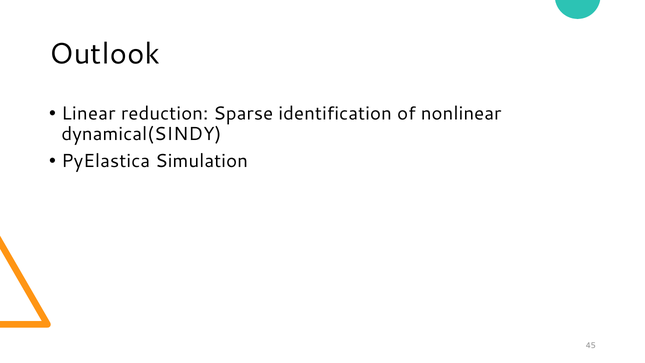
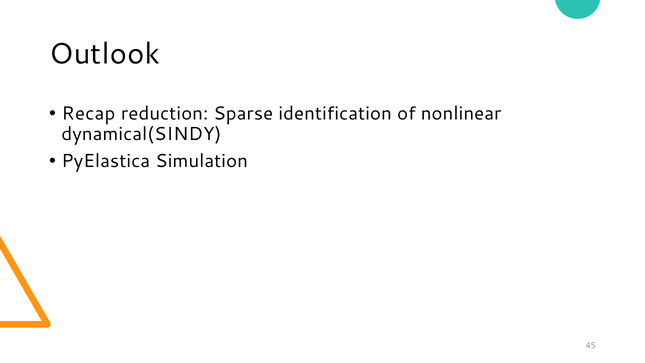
Linear: Linear -> Recap
